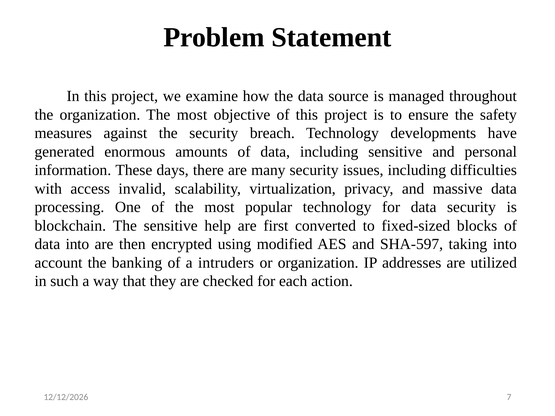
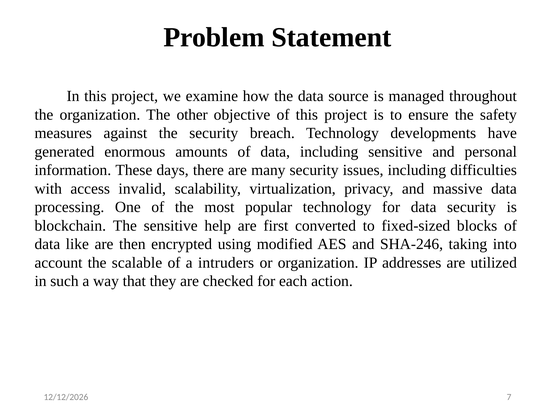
organization The most: most -> other
data into: into -> like
SHA-597: SHA-597 -> SHA-246
banking: banking -> scalable
